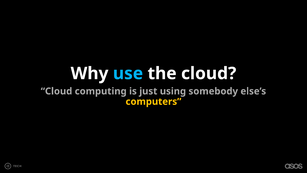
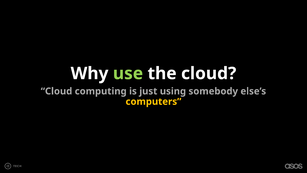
use colour: light blue -> light green
